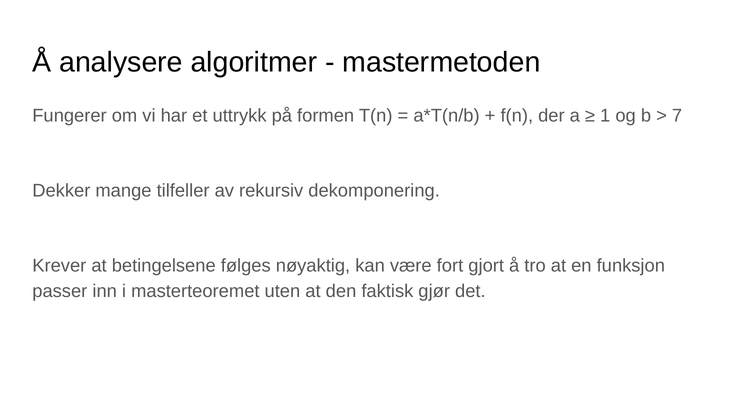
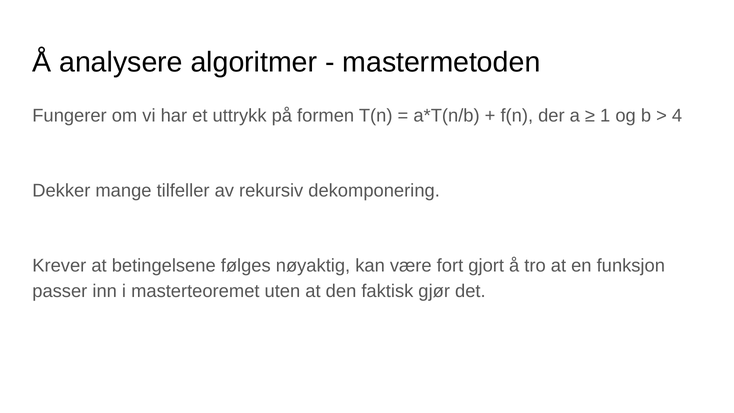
7: 7 -> 4
